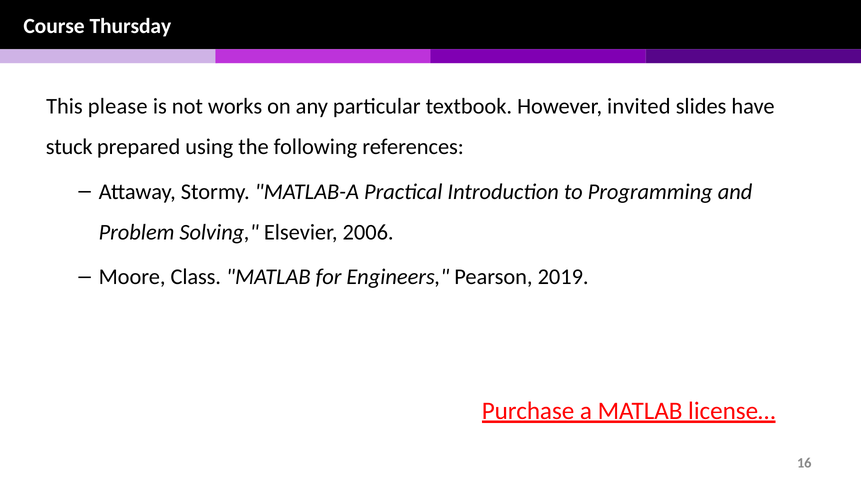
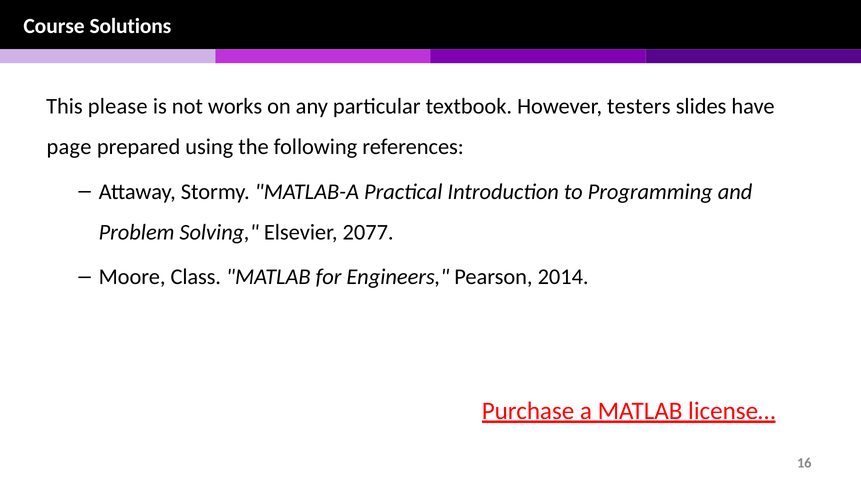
Thursday: Thursday -> Solutions
invited: invited -> testers
stuck: stuck -> page
2006: 2006 -> 2077
2019: 2019 -> 2014
